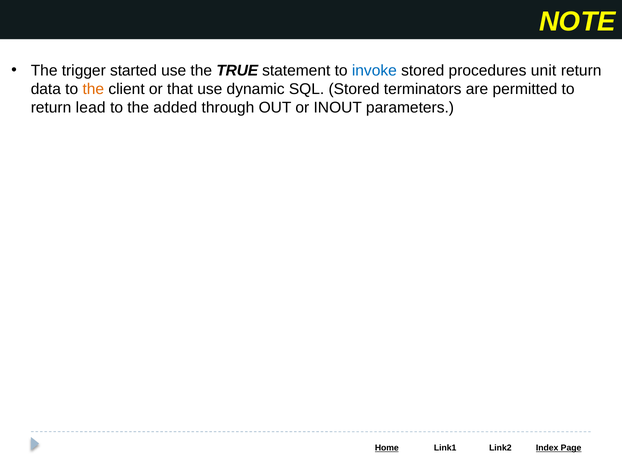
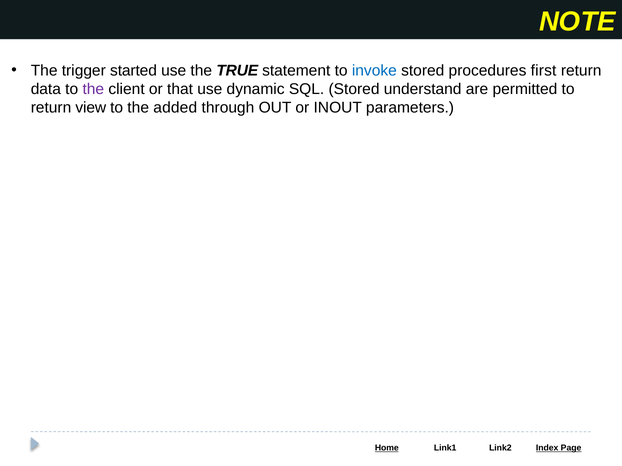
unit: unit -> first
the at (93, 89) colour: orange -> purple
terminators: terminators -> understand
lead: lead -> view
